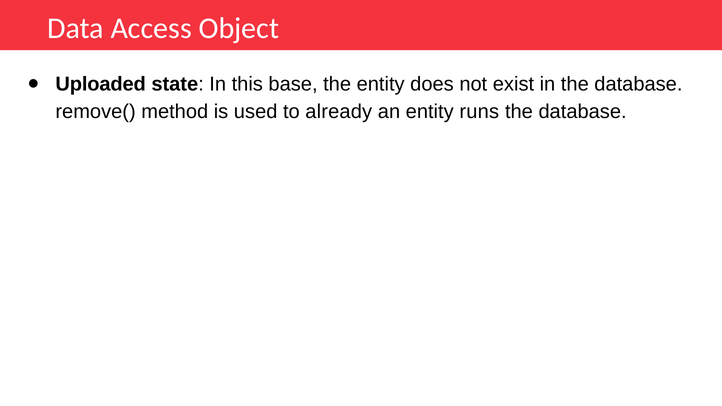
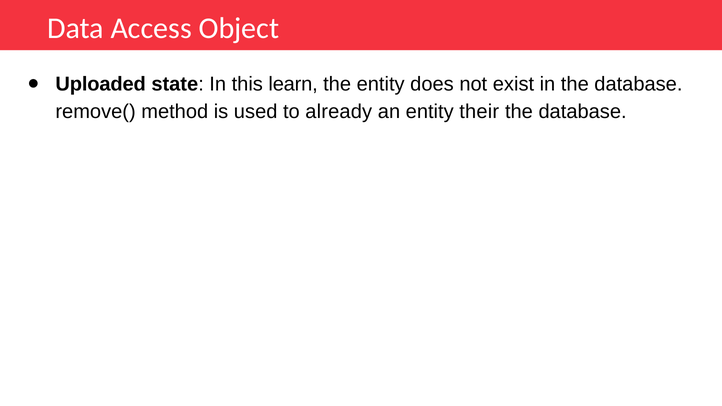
base: base -> learn
runs: runs -> their
